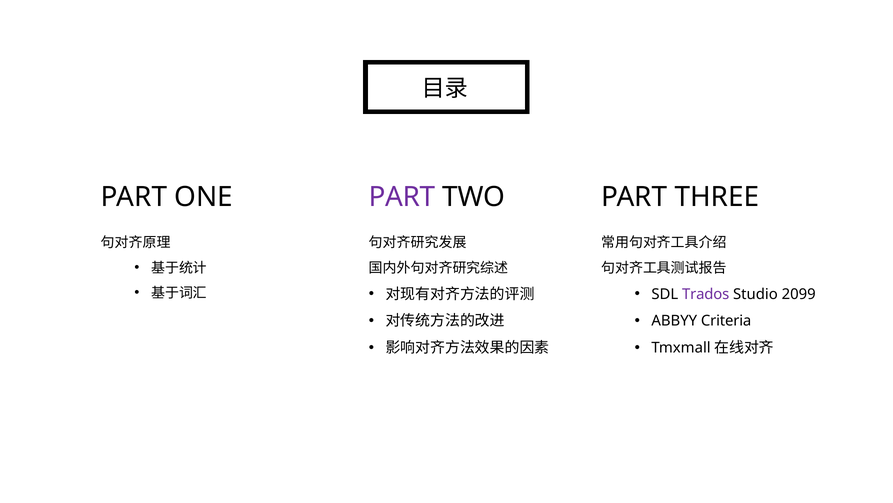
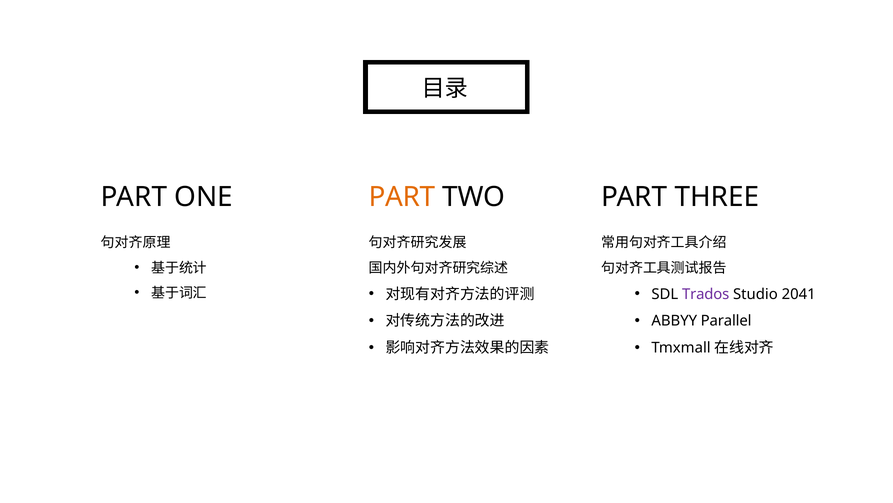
PART at (402, 197) colour: purple -> orange
2099: 2099 -> 2041
Criteria: Criteria -> Parallel
